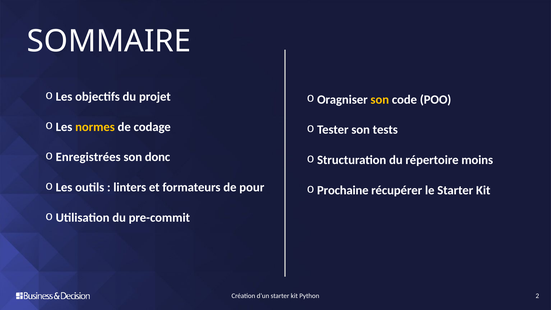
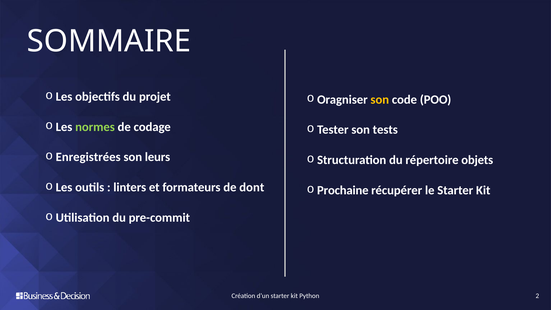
normes colour: yellow -> light green
donc: donc -> leurs
moins: moins -> objets
pour: pour -> dont
